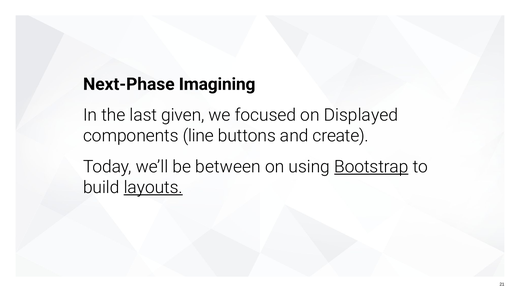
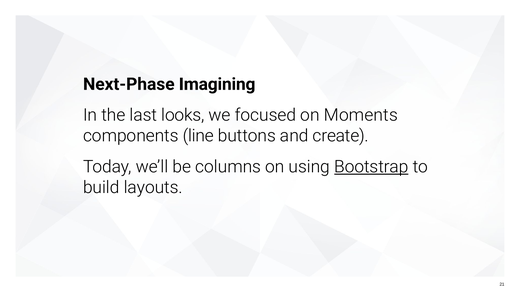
given: given -> looks
Displayed: Displayed -> Moments
between: between -> columns
layouts underline: present -> none
